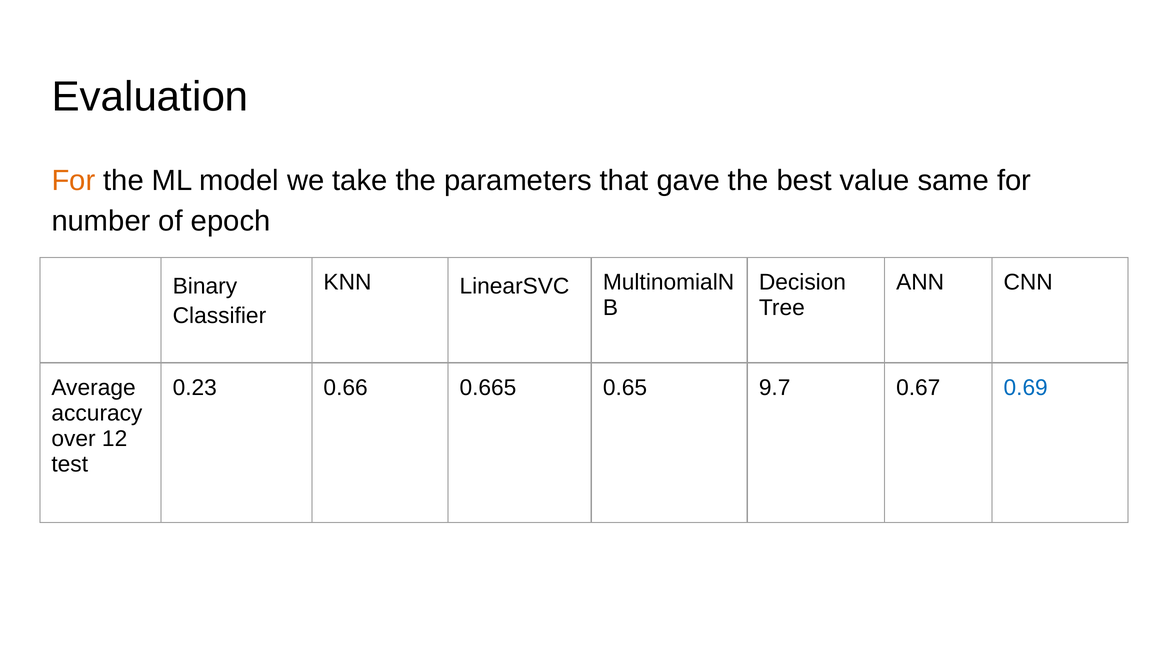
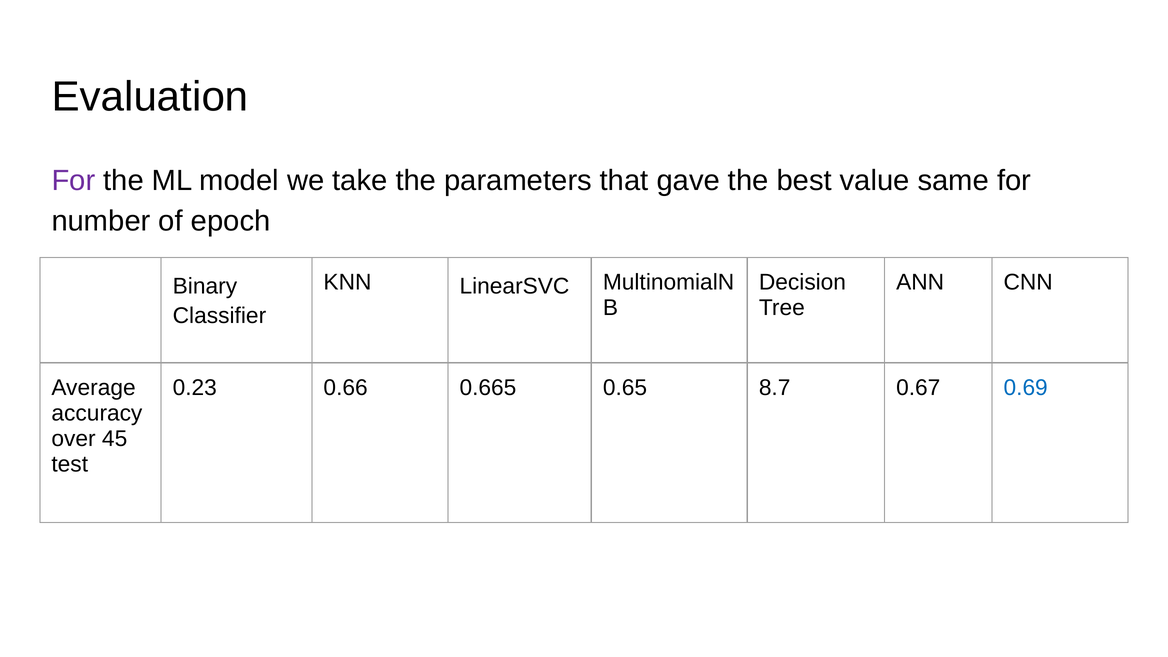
For at (73, 181) colour: orange -> purple
9.7: 9.7 -> 8.7
12: 12 -> 45
